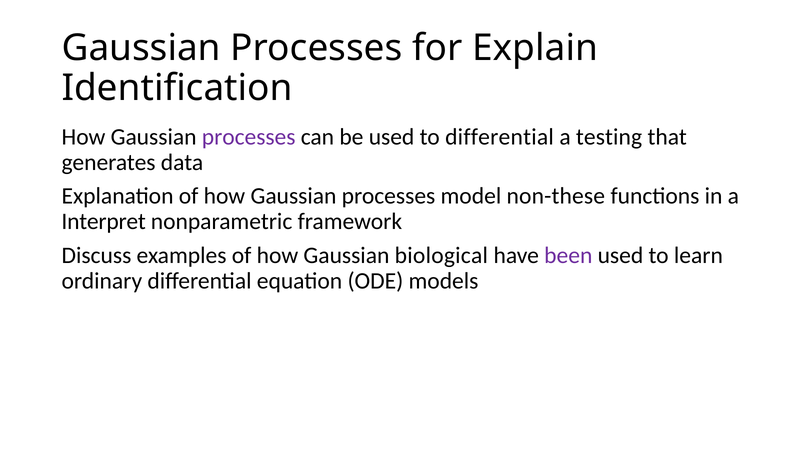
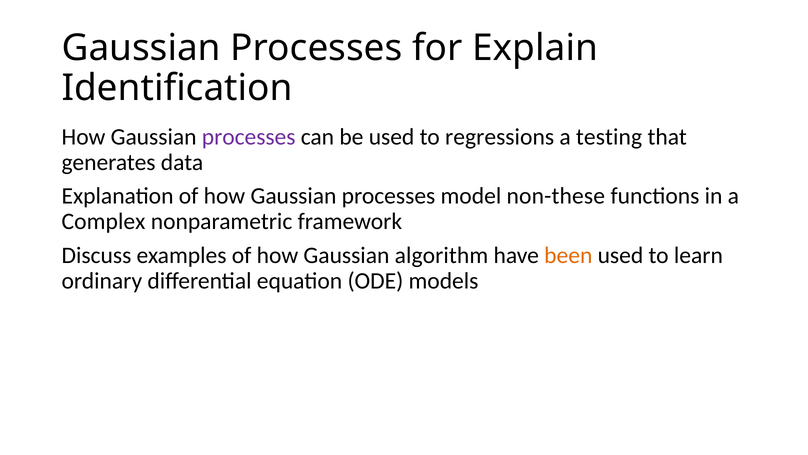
to differential: differential -> regressions
Interpret: Interpret -> Complex
biological: biological -> algorithm
been colour: purple -> orange
